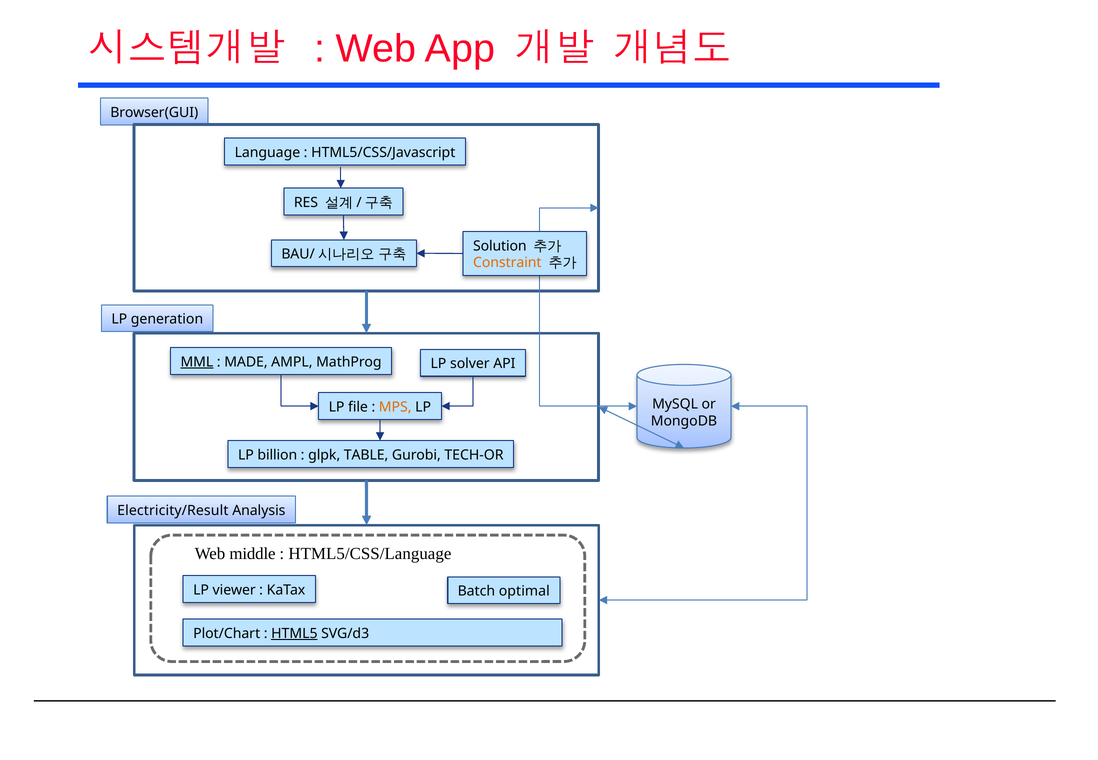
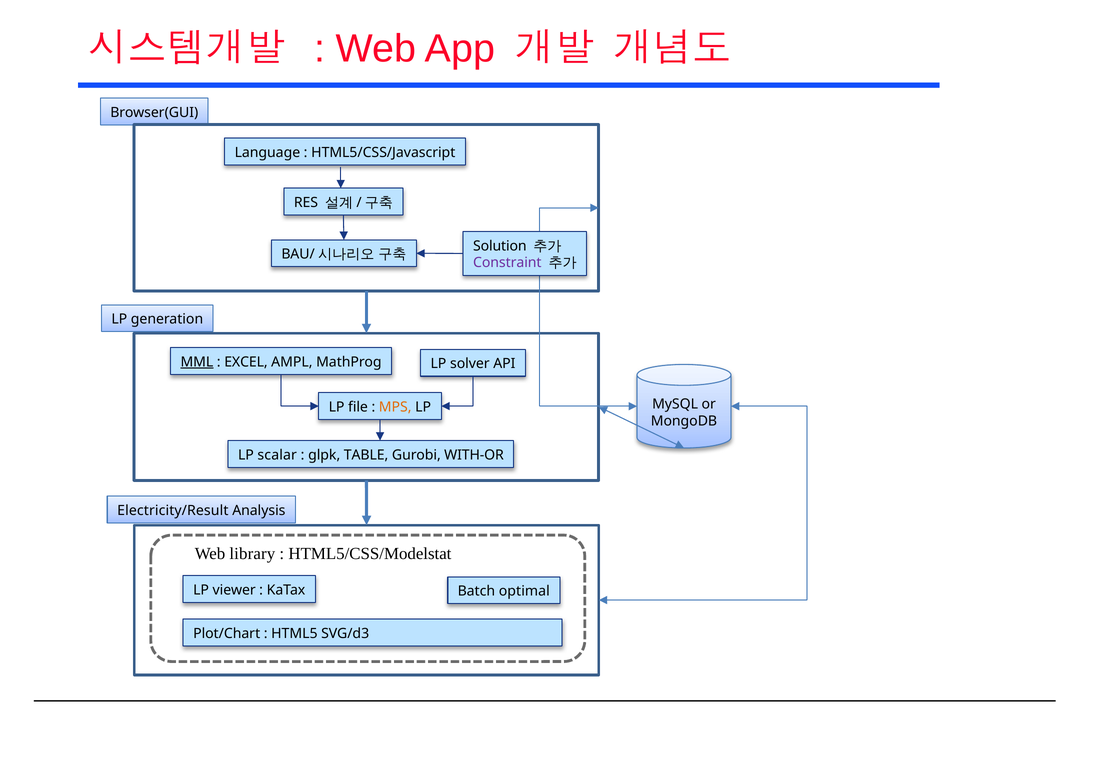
Constraint colour: orange -> purple
MADE: MADE -> EXCEL
billion: billion -> scalar
TECH-OR: TECH-OR -> WITH-OR
middle: middle -> library
HTML5/CSS/Language: HTML5/CSS/Language -> HTML5/CSS/Modelstat
HTML5 underline: present -> none
